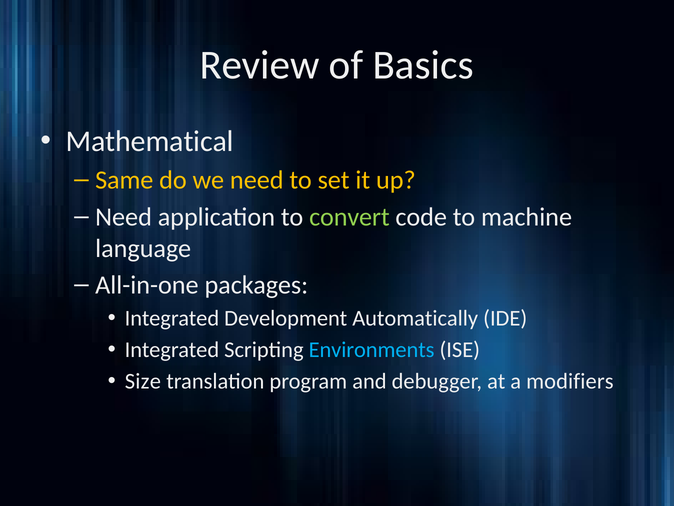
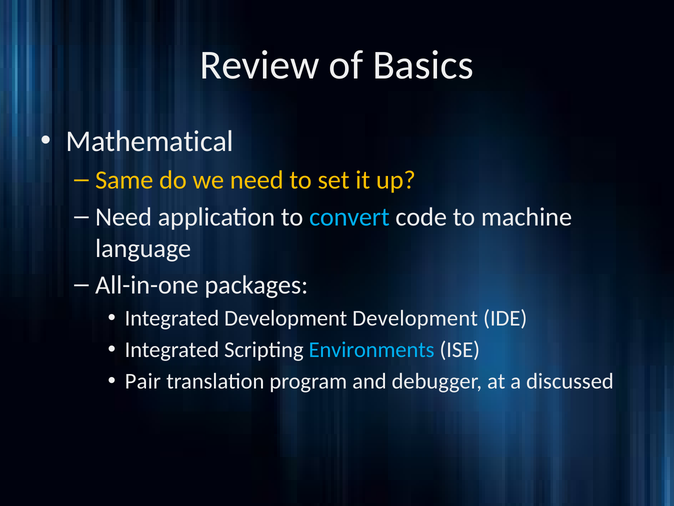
convert colour: light green -> light blue
Development Automatically: Automatically -> Development
Size: Size -> Pair
modifiers: modifiers -> discussed
